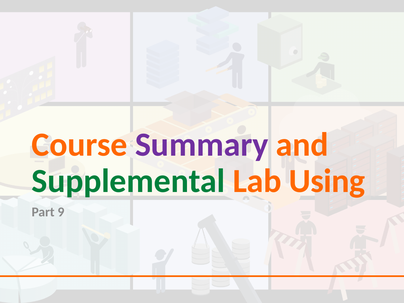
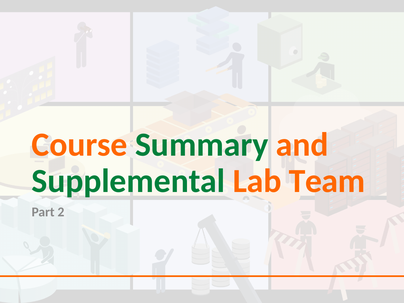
Summary colour: purple -> green
Using: Using -> Team
9: 9 -> 2
